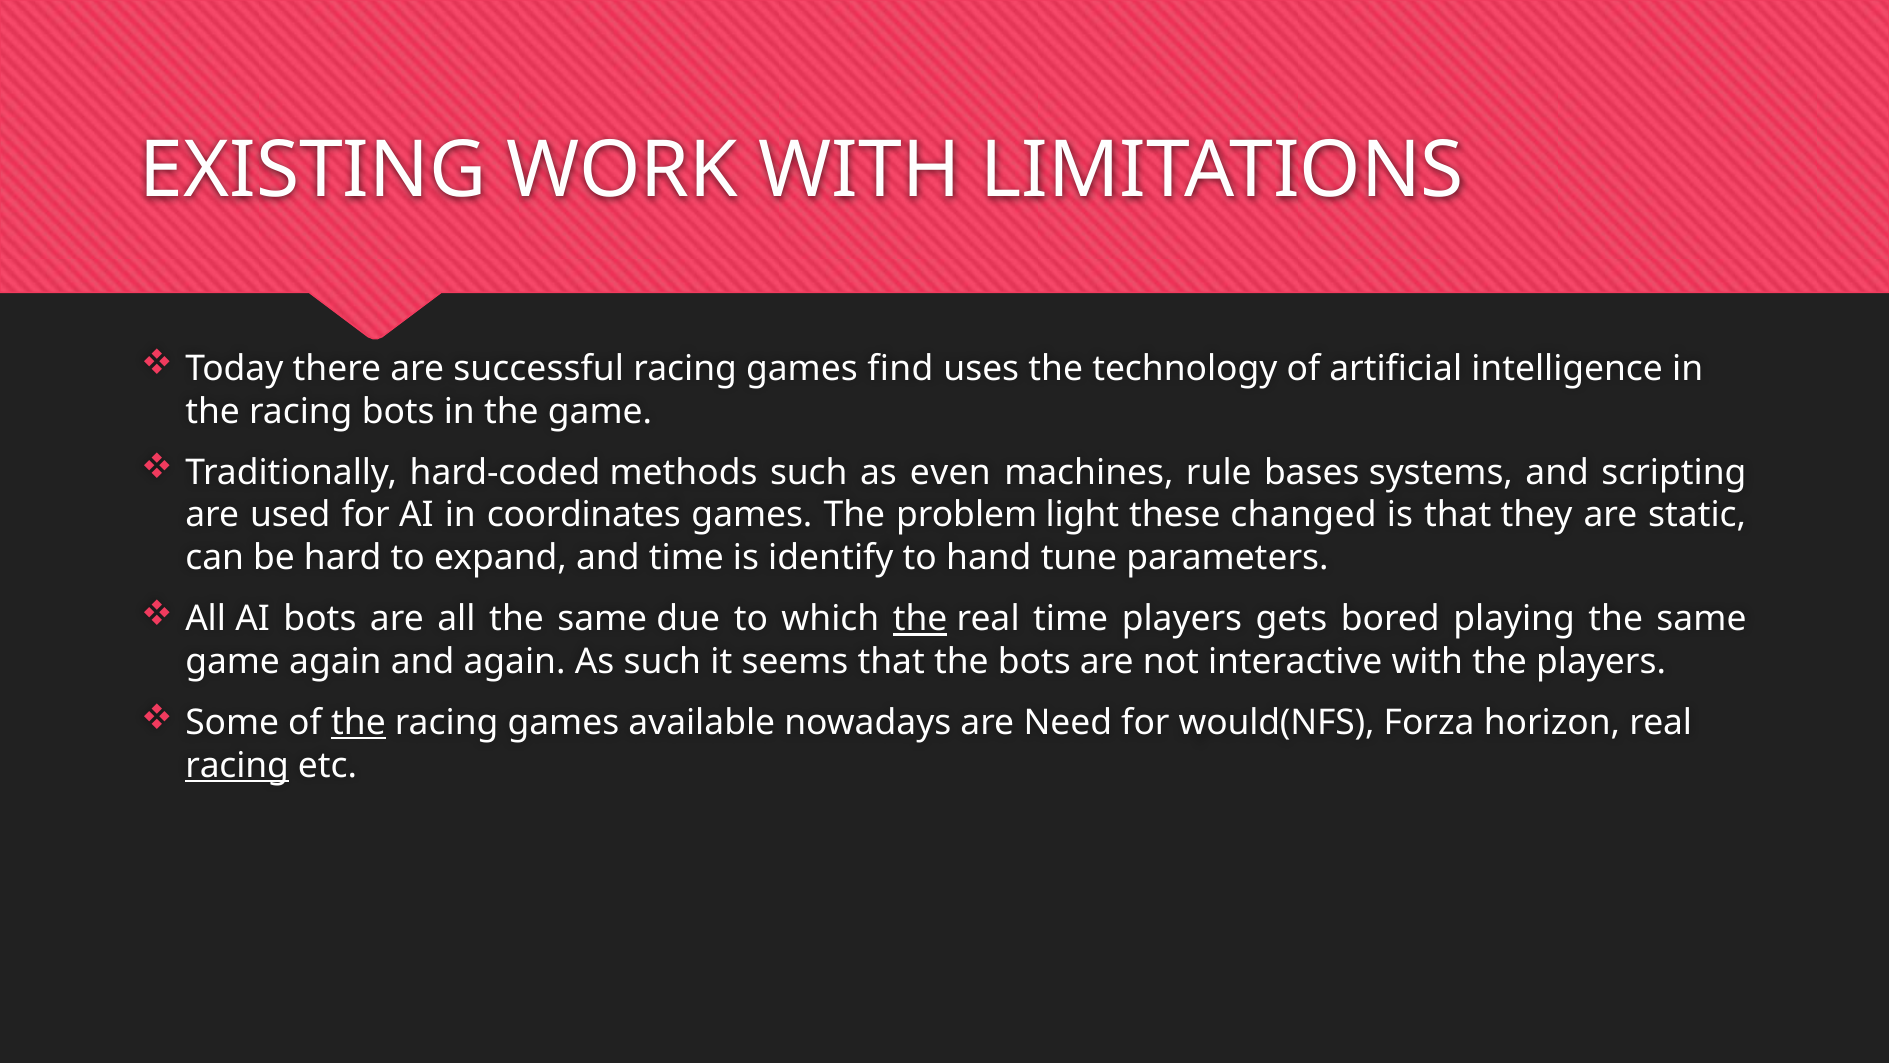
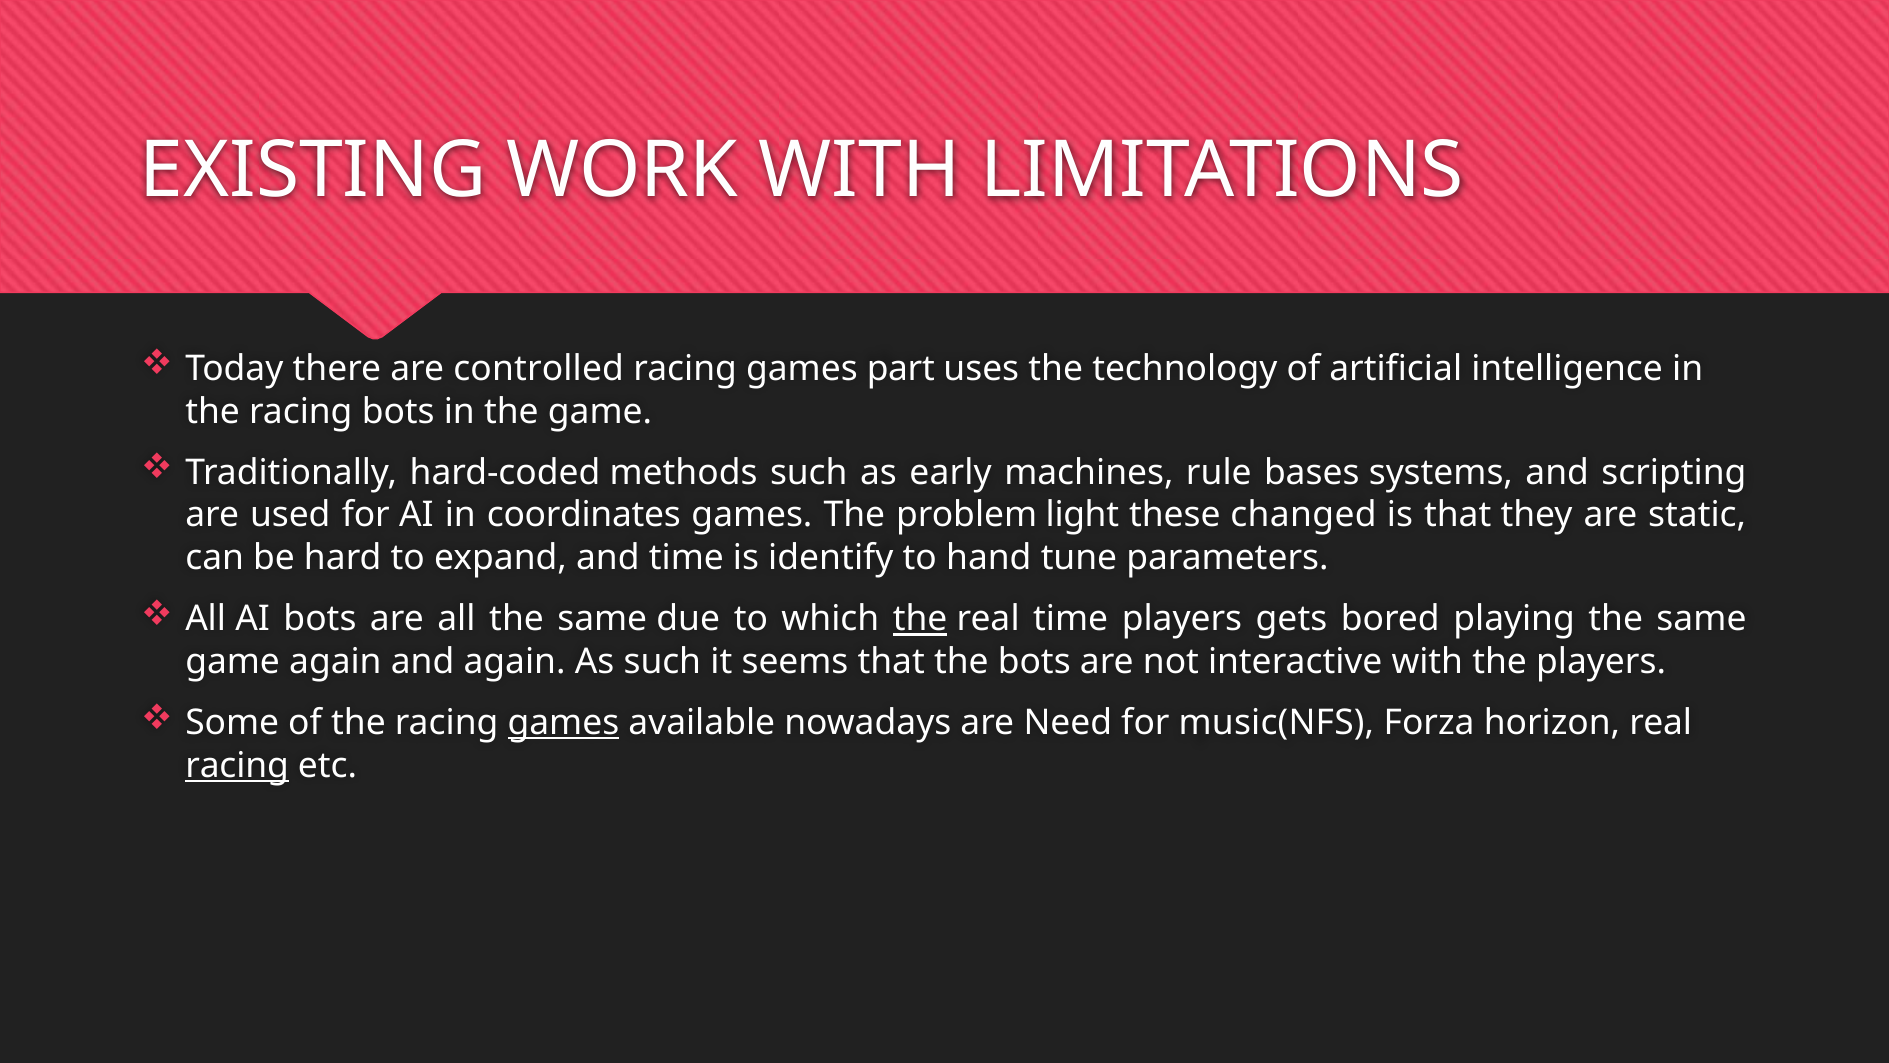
successful: successful -> controlled
find: find -> part
even: even -> early
the at (358, 723) underline: present -> none
games at (563, 723) underline: none -> present
would(NFS: would(NFS -> music(NFS
